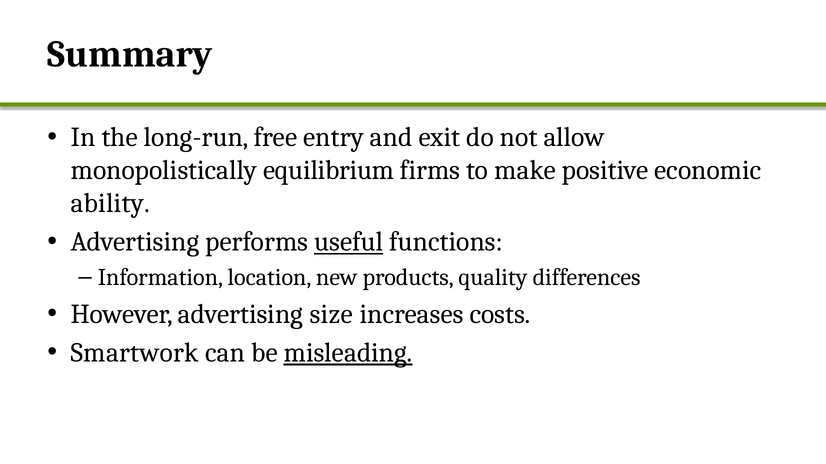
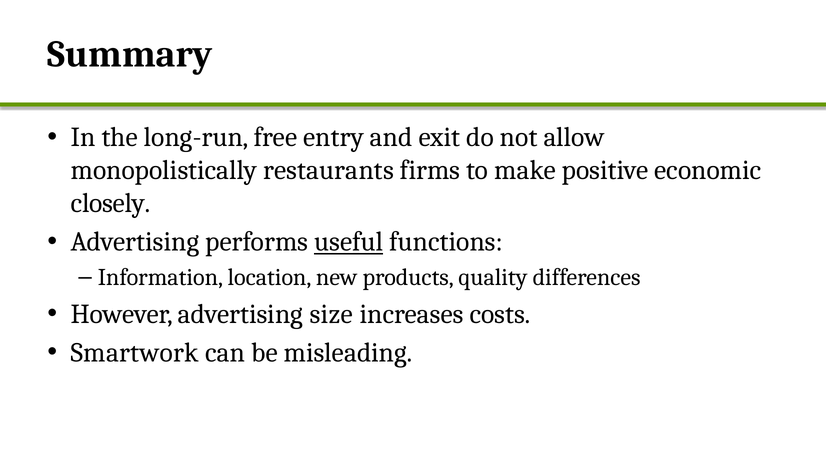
equilibrium: equilibrium -> restaurants
ability: ability -> closely
misleading underline: present -> none
